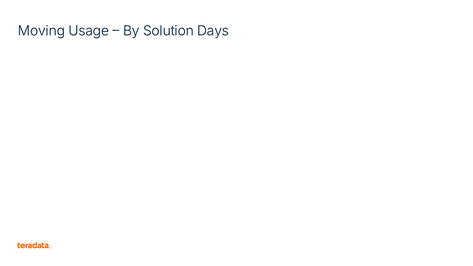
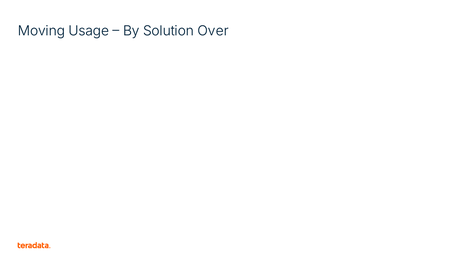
Days: Days -> Over
